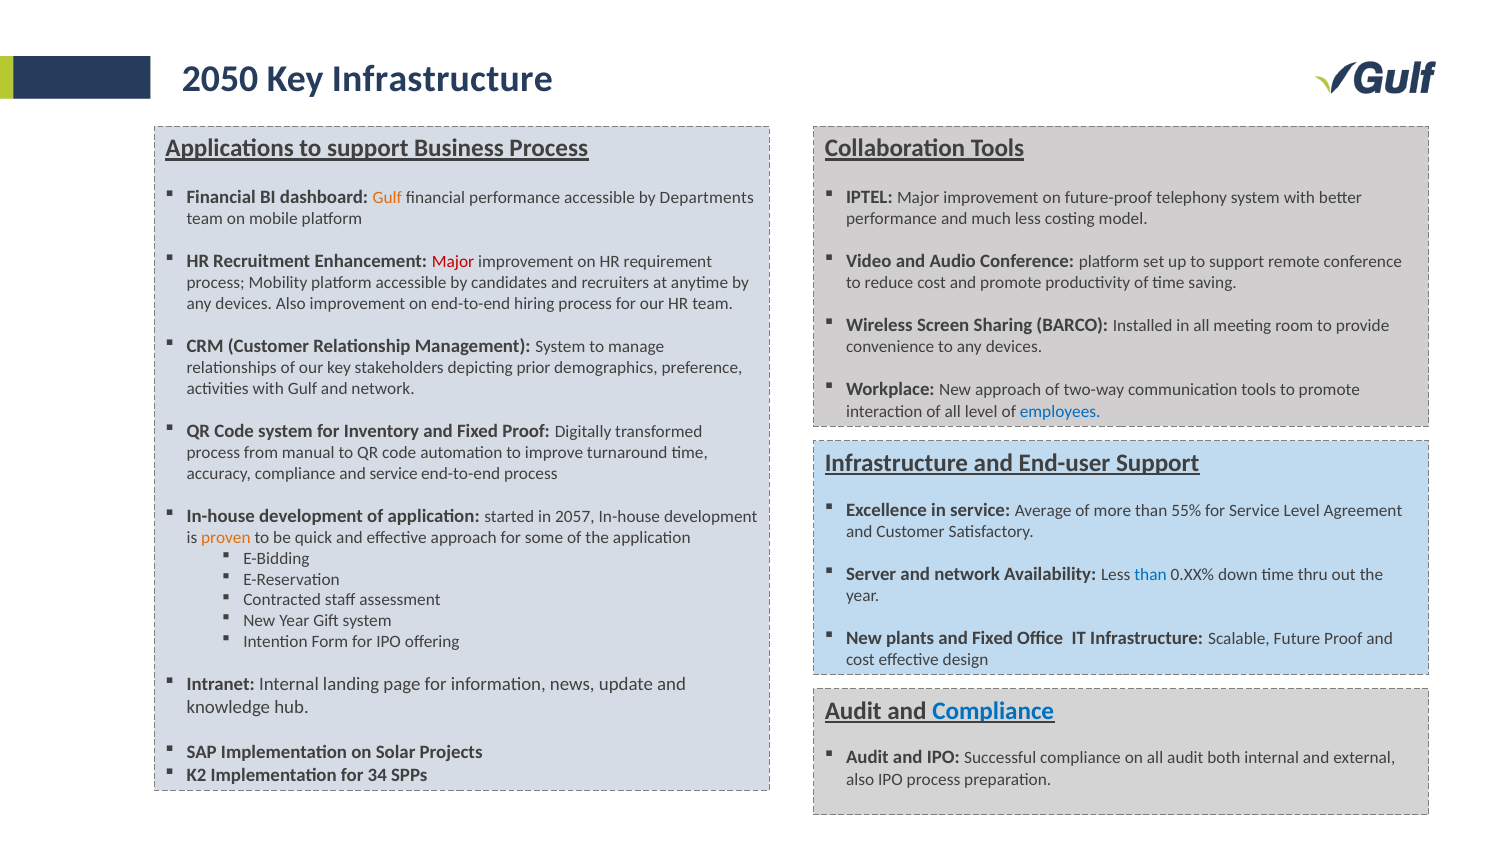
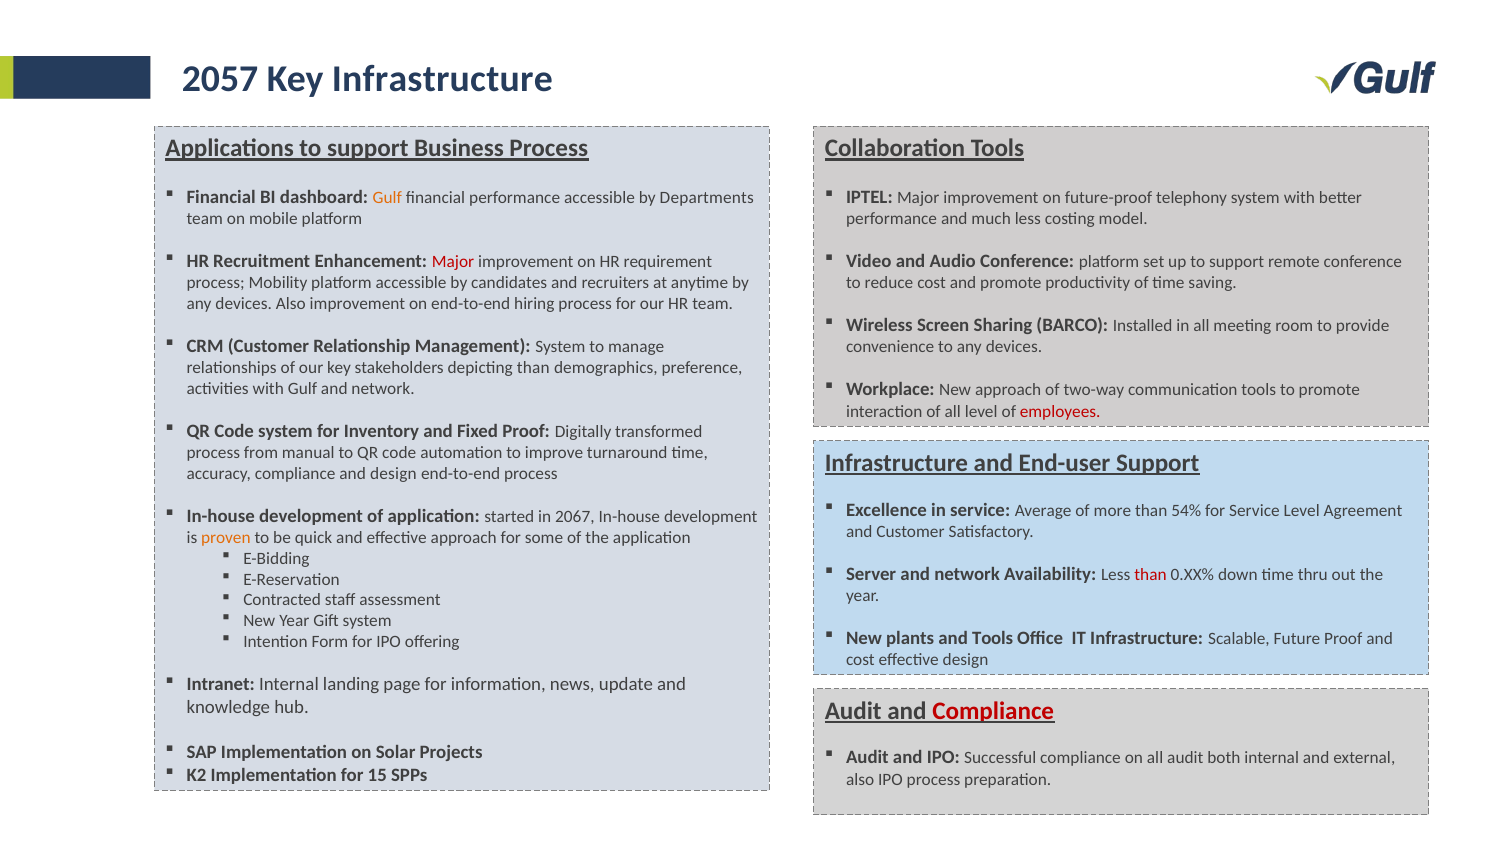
2050: 2050 -> 2057
depicting prior: prior -> than
employees colour: blue -> red
and service: service -> design
55%: 55% -> 54%
2057: 2057 -> 2067
than at (1151, 575) colour: blue -> red
plants and Fixed: Fixed -> Tools
Compliance at (993, 711) colour: blue -> red
34: 34 -> 15
